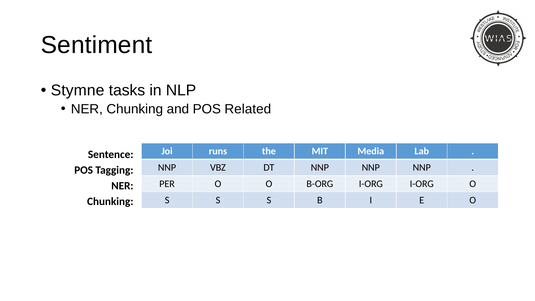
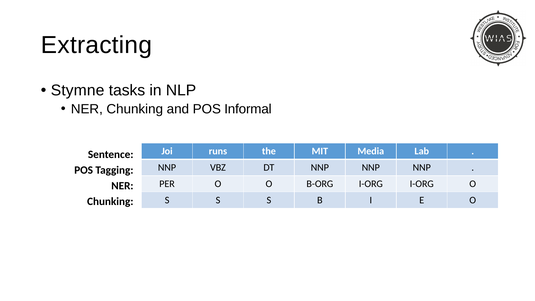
Sentiment: Sentiment -> Extracting
Related: Related -> Informal
